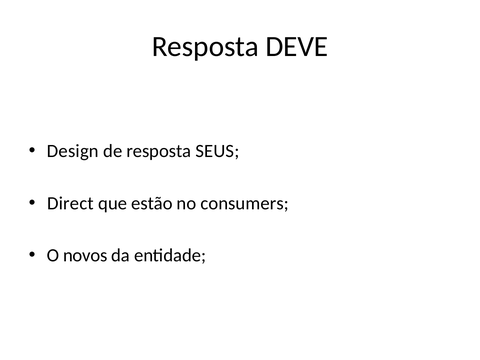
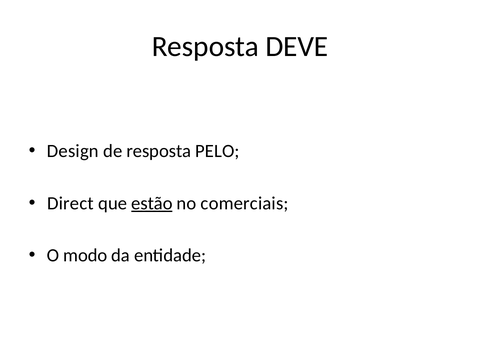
SEUS: SEUS -> PELO
estão underline: none -> present
consumers: consumers -> comerciais
novos: novos -> modo
